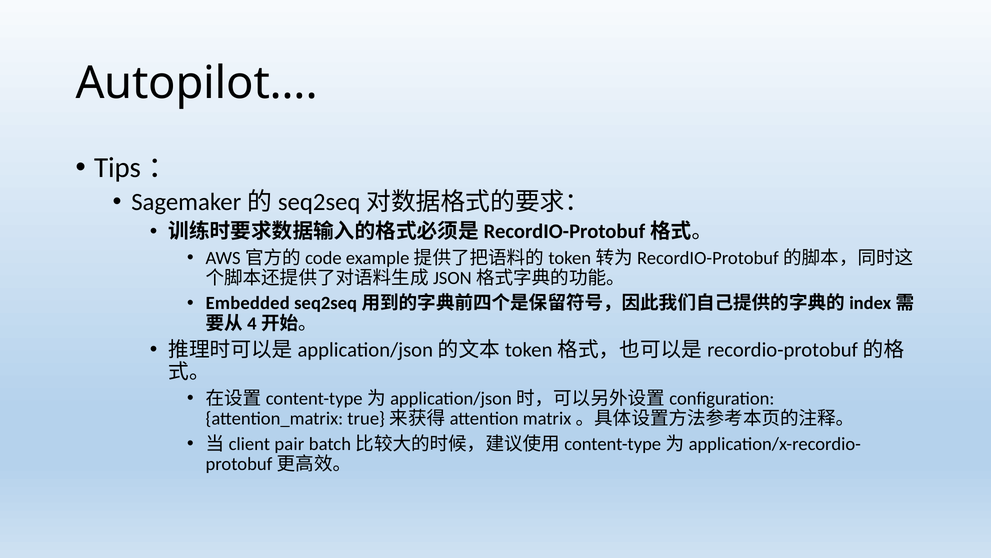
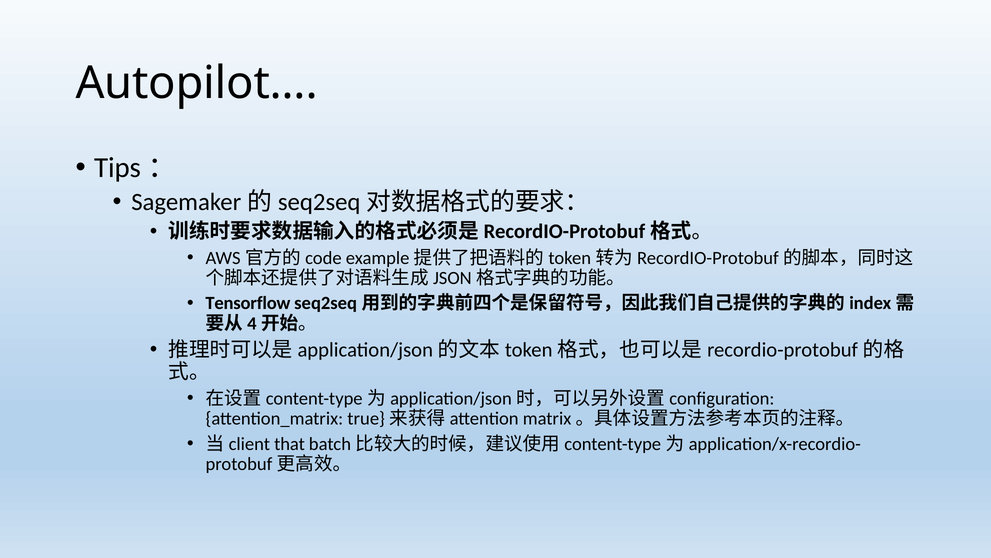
Embedded: Embedded -> Tensorflow
pair: pair -> that
